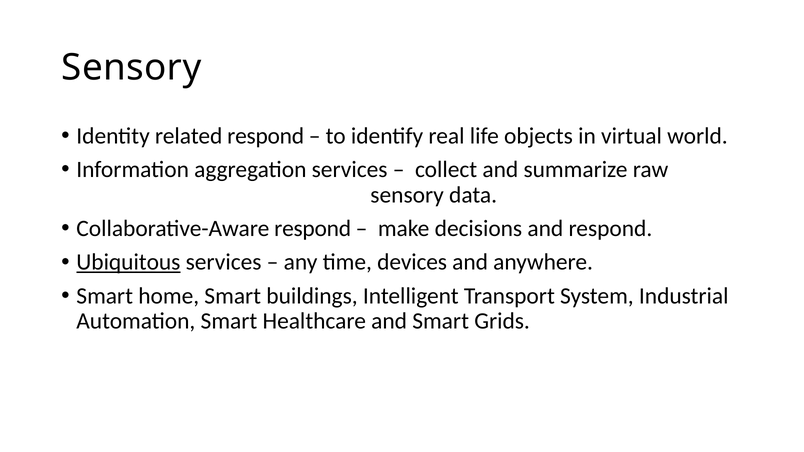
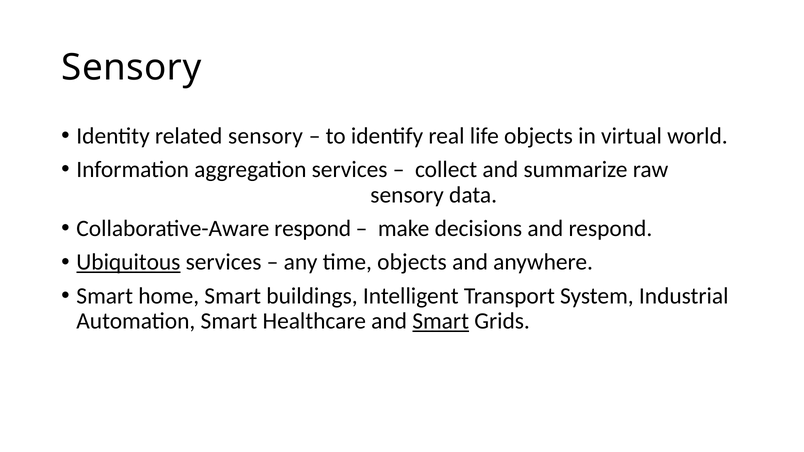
related respond: respond -> sensory
time devices: devices -> objects
Smart at (441, 321) underline: none -> present
